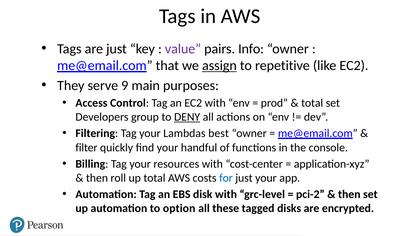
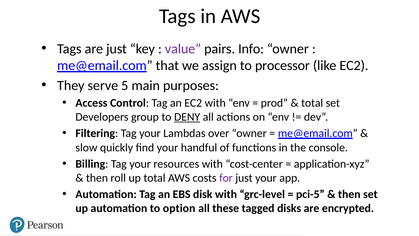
assign underline: present -> none
repetitive: repetitive -> processor
9: 9 -> 5
best: best -> over
filter: filter -> slow
for colour: blue -> purple
pci-2: pci-2 -> pci-5
